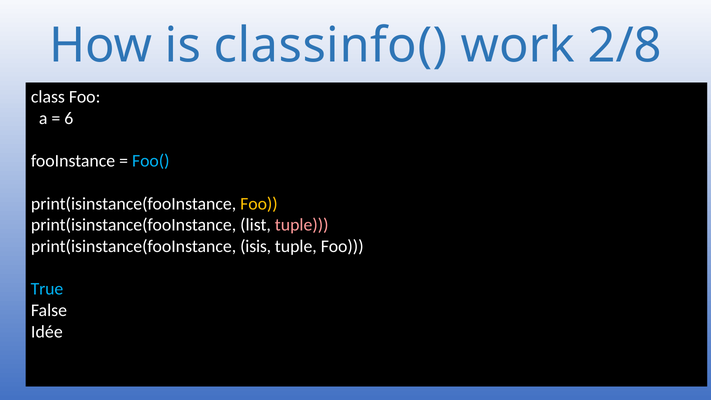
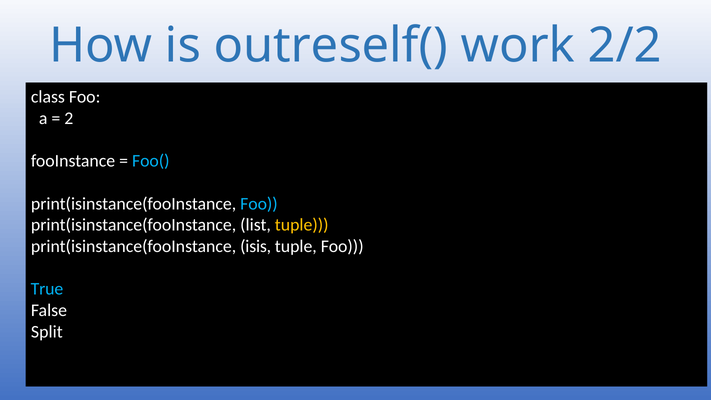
classinfo(: classinfo( -> outreself(
2/8: 2/8 -> 2/2
6: 6 -> 2
Foo at (259, 204) colour: yellow -> light blue
tuple at (302, 225) colour: pink -> yellow
Idée: Idée -> Split
